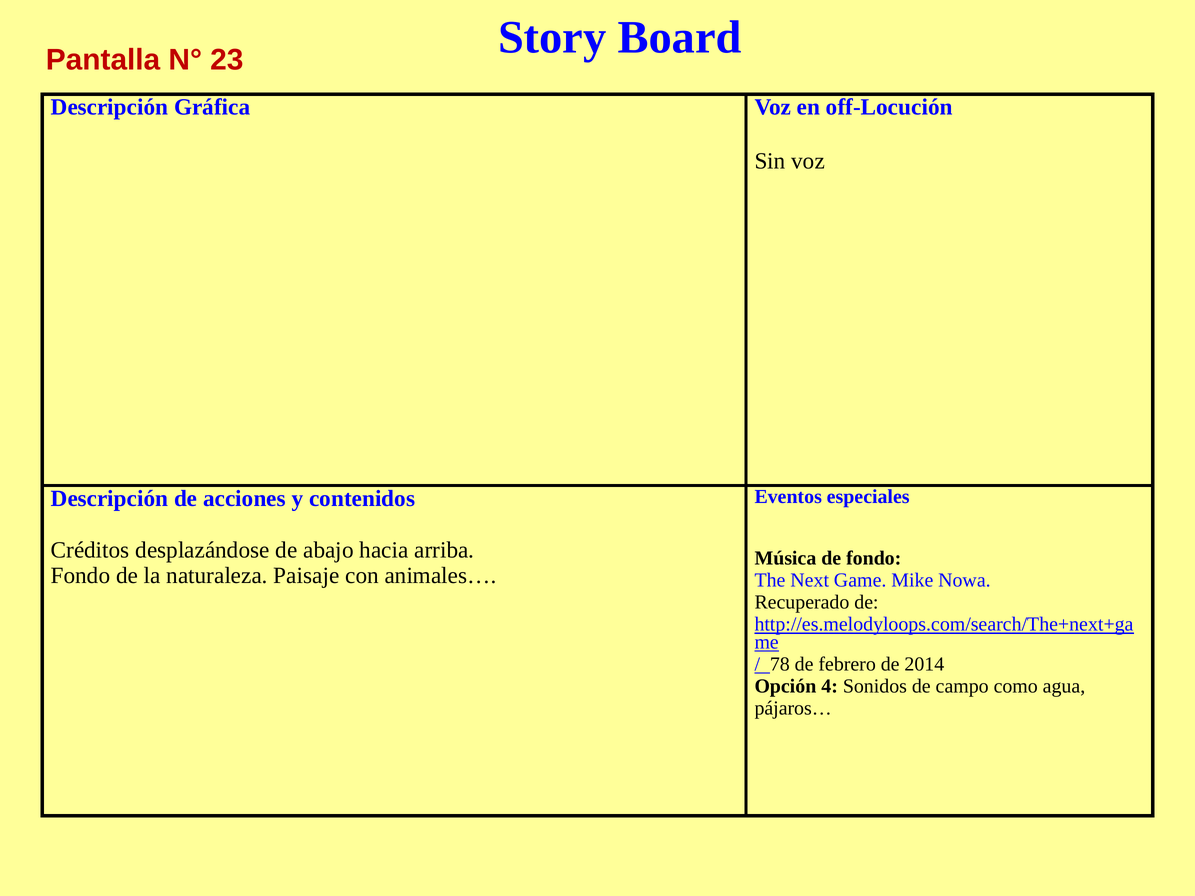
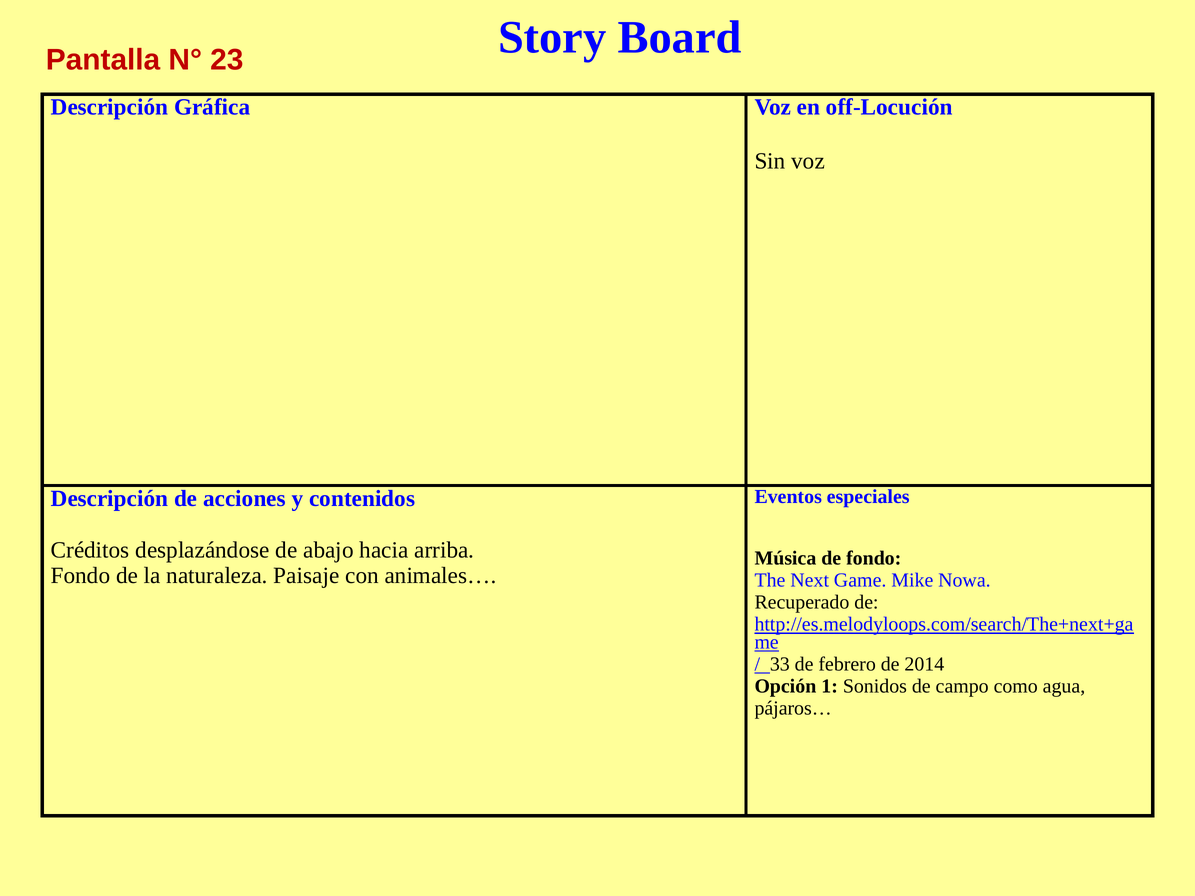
78: 78 -> 33
4: 4 -> 1
